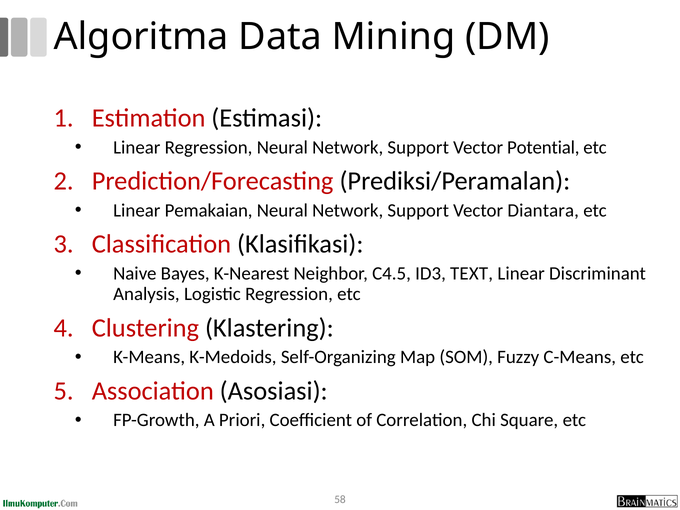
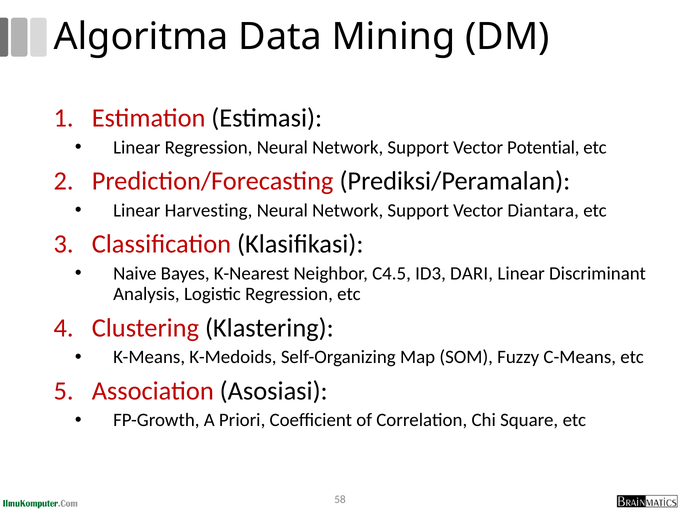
Pemakaian: Pemakaian -> Harvesting
TEXT: TEXT -> DARI
